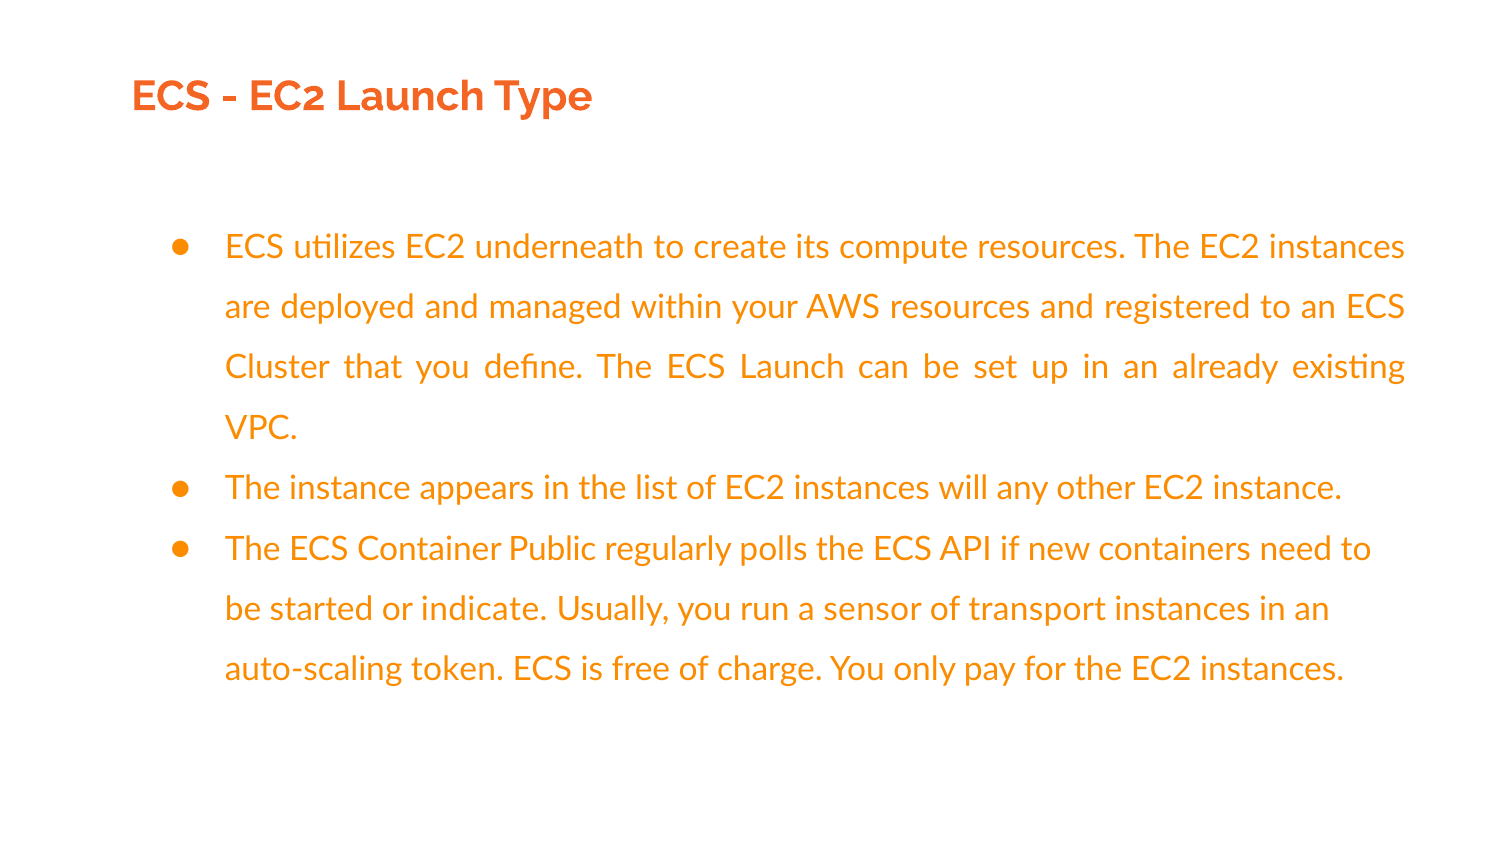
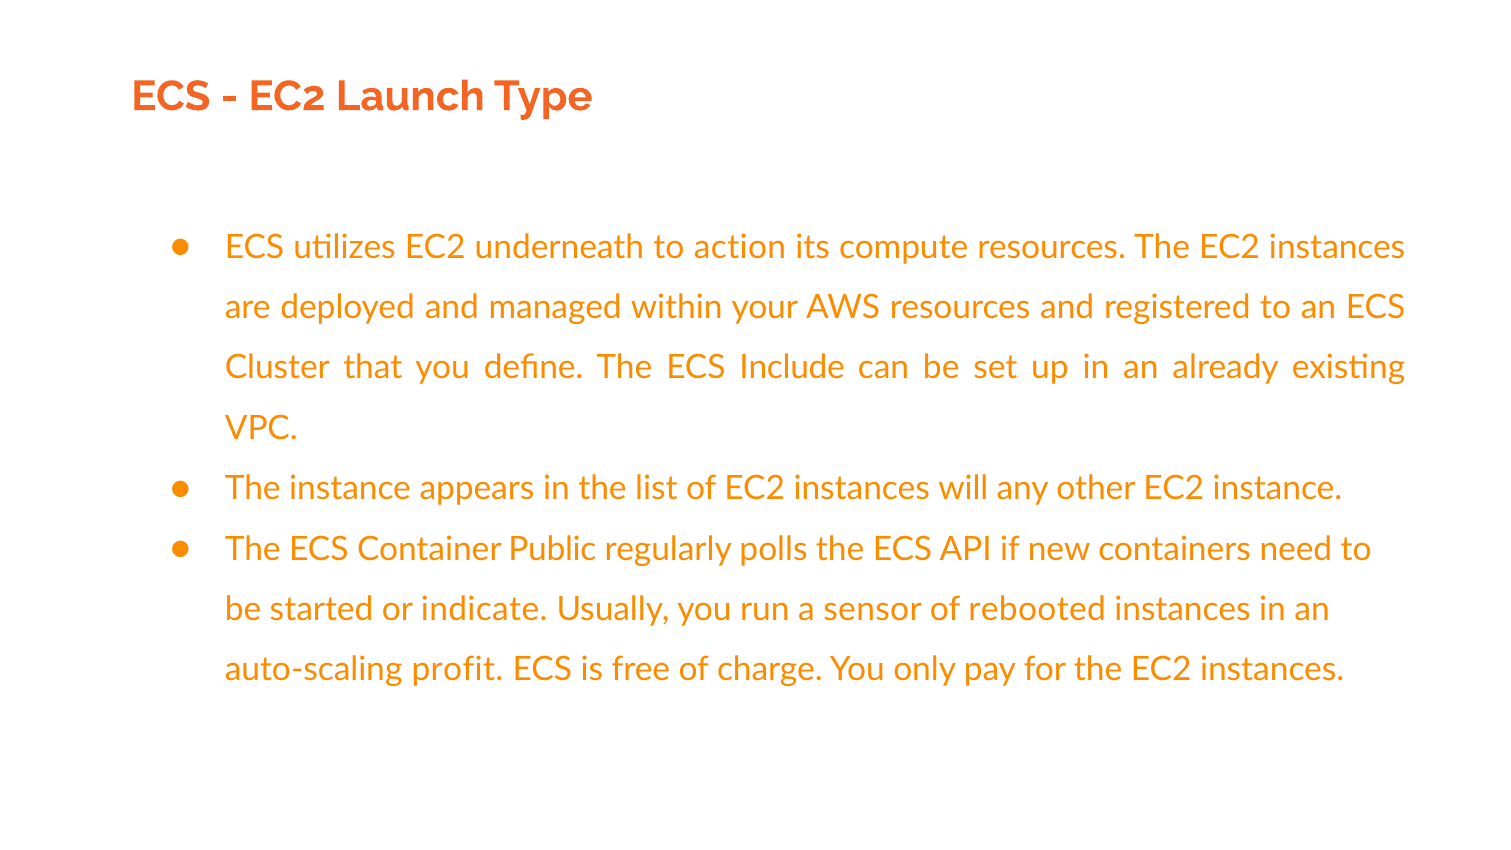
create: create -> action
ECS Launch: Launch -> Include
transport: transport -> rebooted
token: token -> profit
